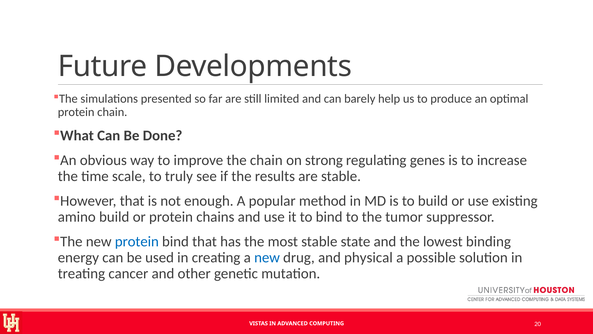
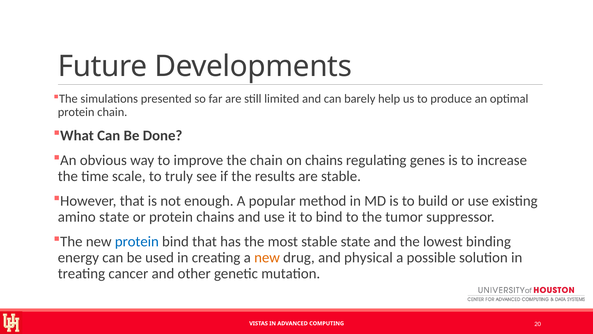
on strong: strong -> chains
amino build: build -> state
new at (267, 257) colour: blue -> orange
